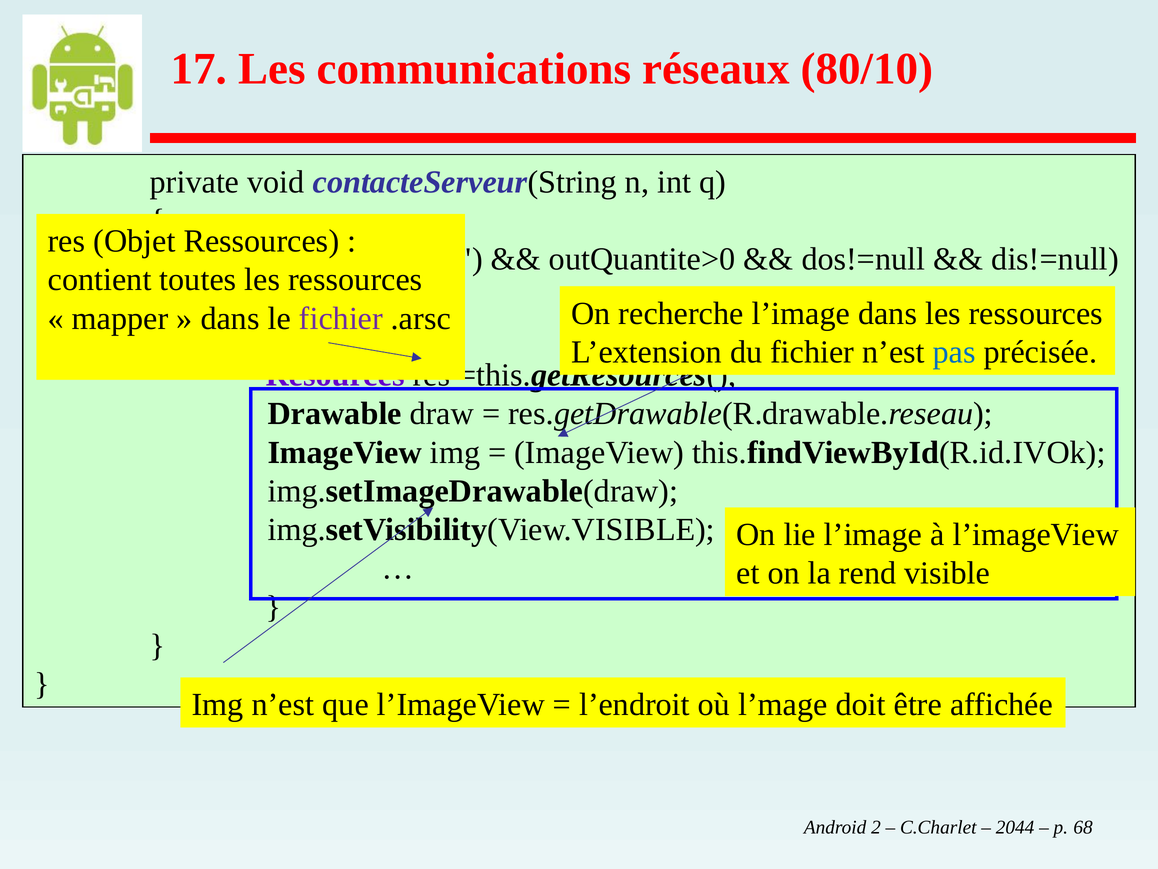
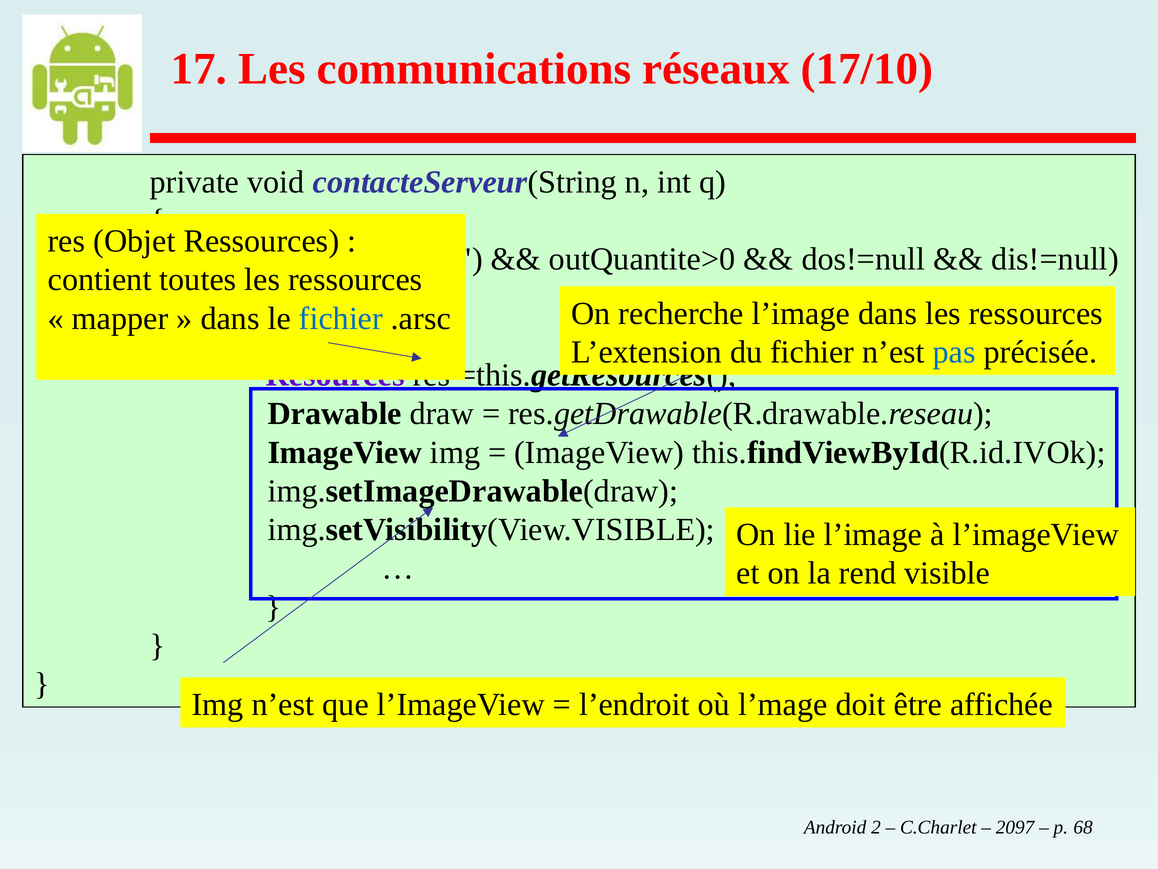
80/10: 80/10 -> 17/10
fichier at (341, 318) colour: purple -> blue
2044: 2044 -> 2097
